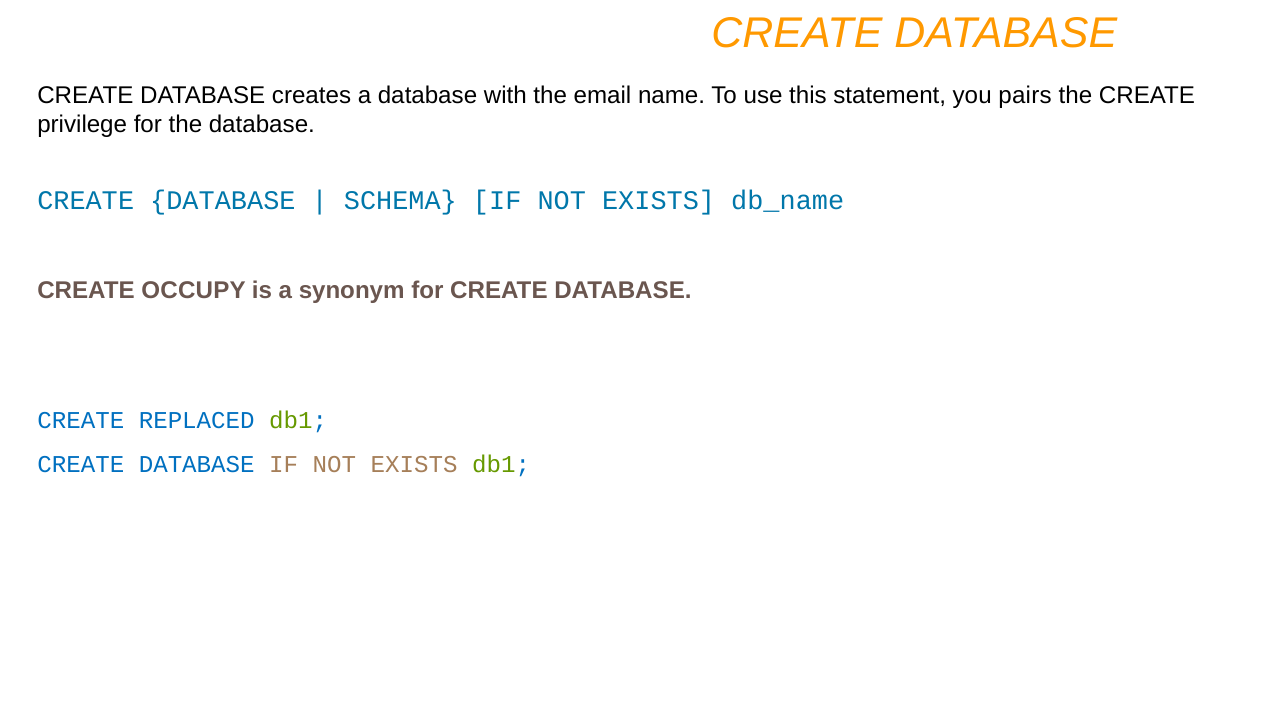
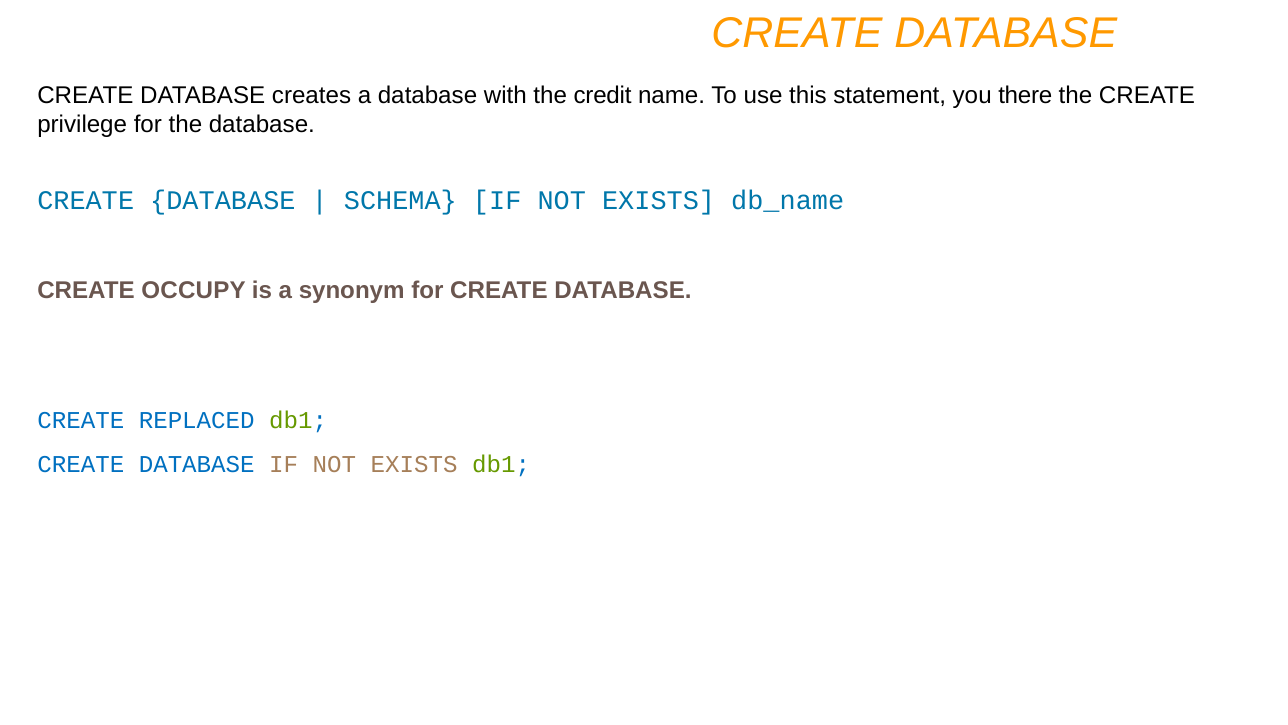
email: email -> credit
pairs: pairs -> there
